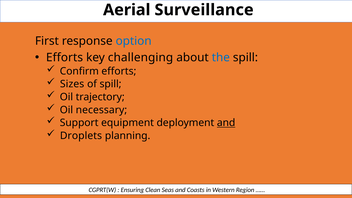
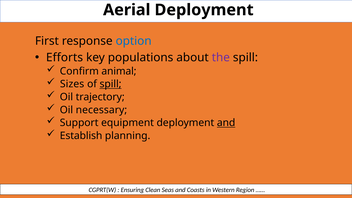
Aerial Surveillance: Surveillance -> Deployment
challenging: challenging -> populations
the colour: blue -> purple
Confirm efforts: efforts -> animal
spill at (111, 84) underline: none -> present
Droplets: Droplets -> Establish
